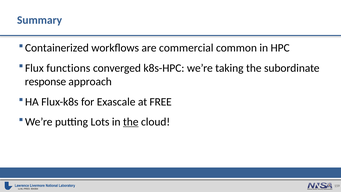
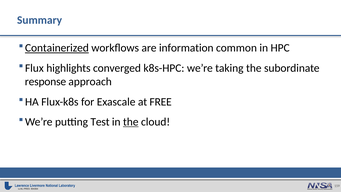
Containerized underline: none -> present
commercial: commercial -> information
functions: functions -> highlights
Lots: Lots -> Test
